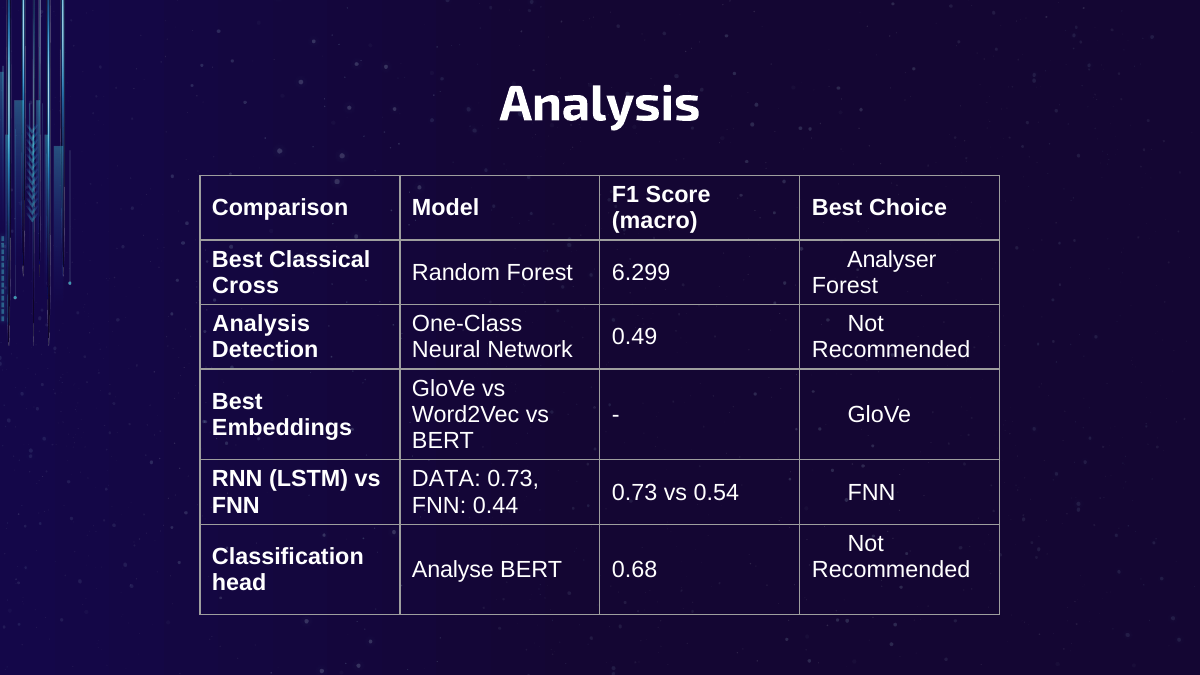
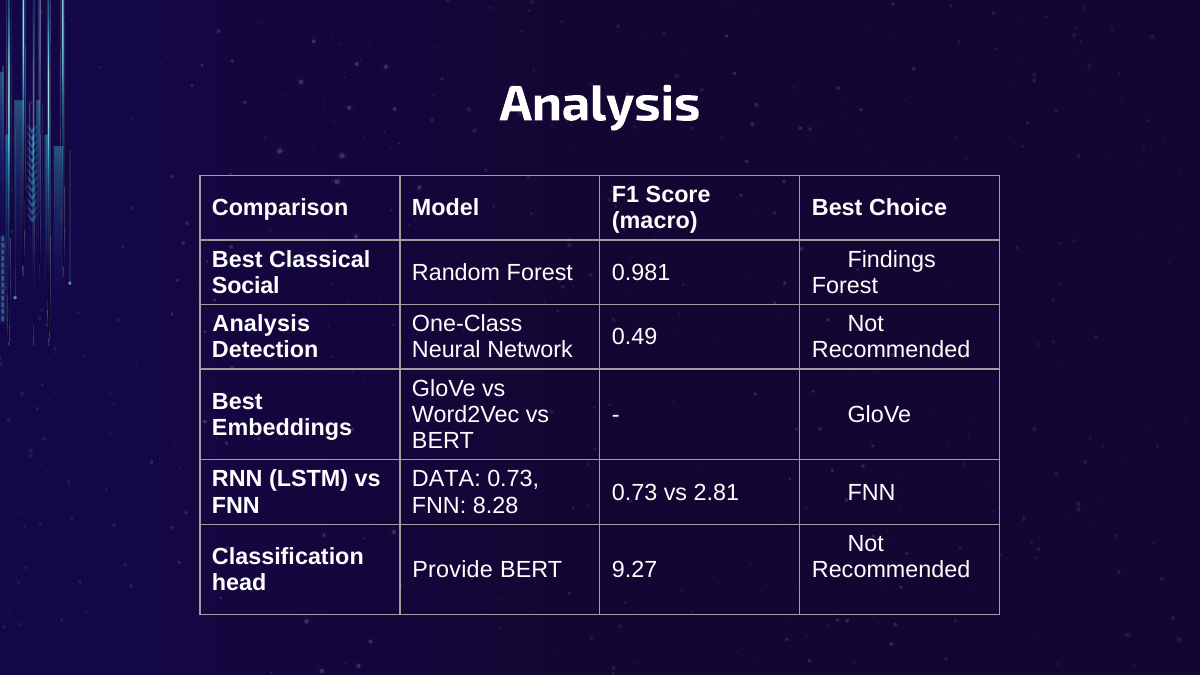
Analyser: Analyser -> Findings
6.299: 6.299 -> 0.981
Cross: Cross -> Social
0.54: 0.54 -> 2.81
0.44: 0.44 -> 8.28
Analyse: Analyse -> Provide
0.68: 0.68 -> 9.27
